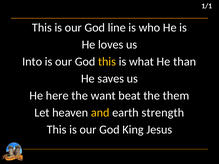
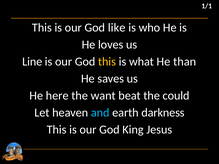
line: line -> like
Into: Into -> Line
them: them -> could
and colour: yellow -> light blue
strength: strength -> darkness
